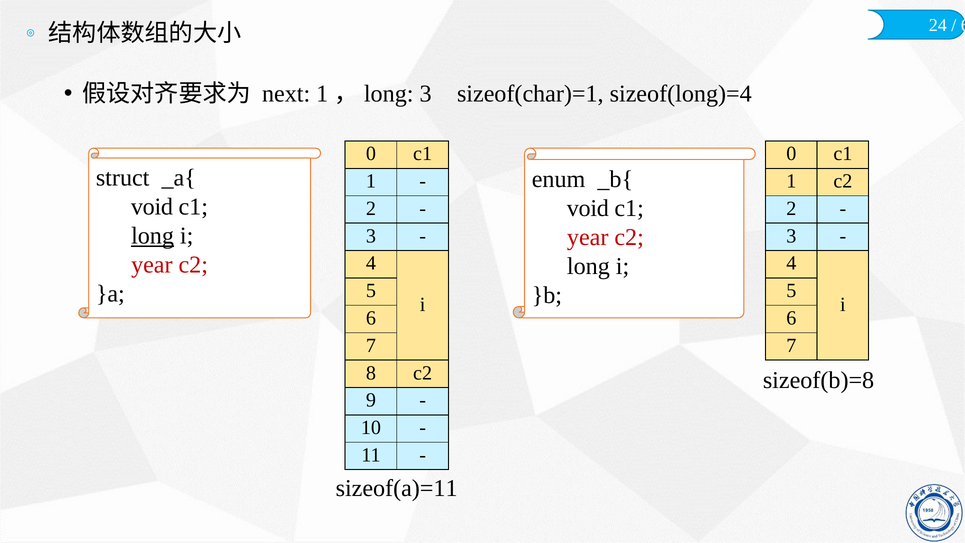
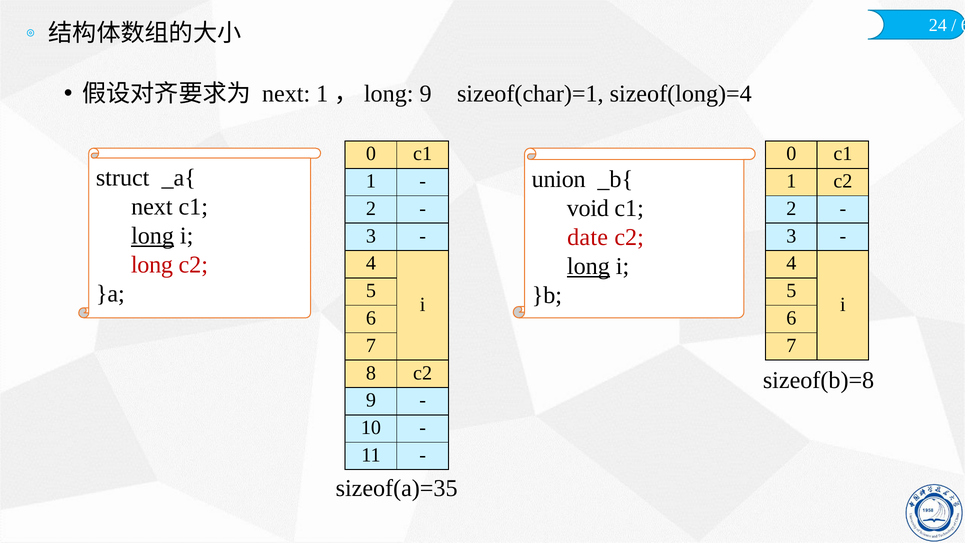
1，long 3: 3 -> 9
enum: enum -> union
void at (152, 207): void -> next
year at (588, 237): year -> date
year at (152, 265): year -> long
long at (588, 266) underline: none -> present
sizeof(a)=11: sizeof(a)=11 -> sizeof(a)=35
